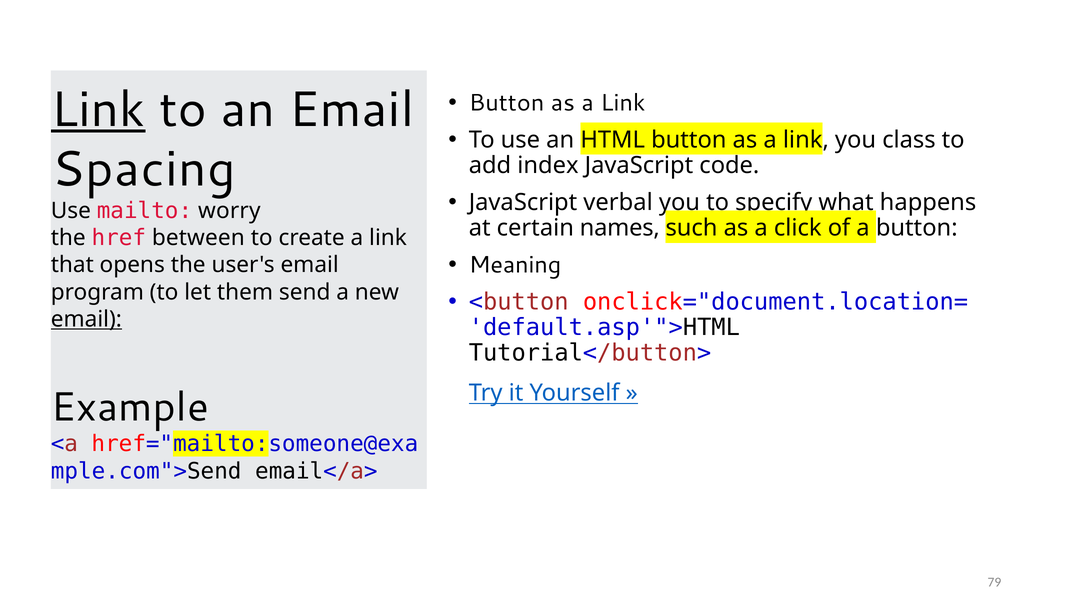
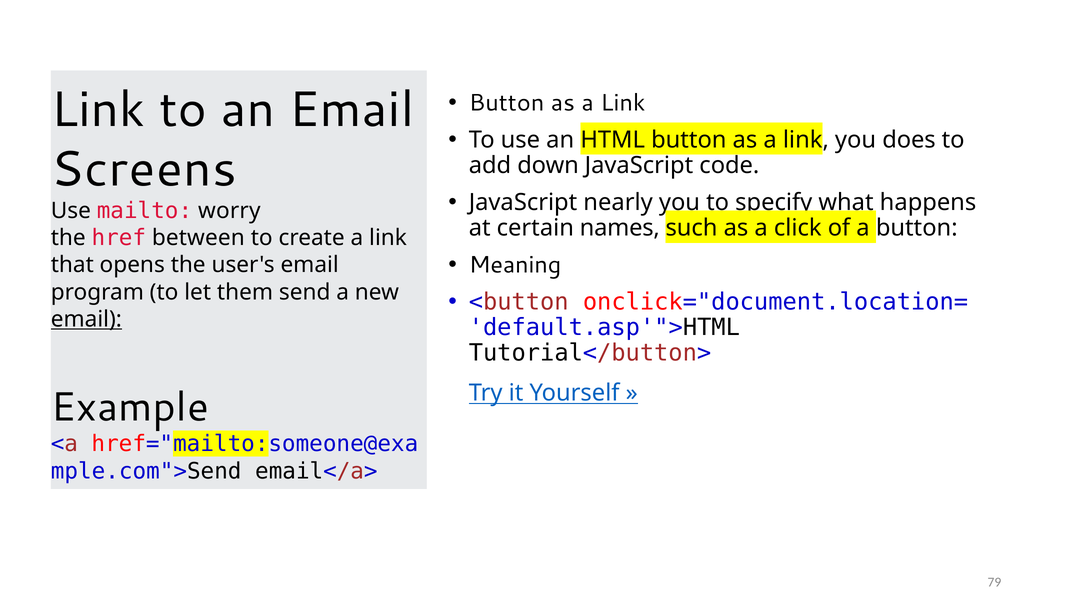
Link at (98, 110) underline: present -> none
class: class -> does
Spacing: Spacing -> Screens
index: index -> down
verbal: verbal -> nearly
